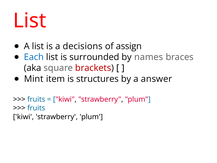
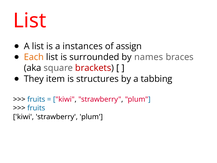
decisions: decisions -> instances
Each colour: blue -> orange
Mint: Mint -> They
answer: answer -> tabbing
